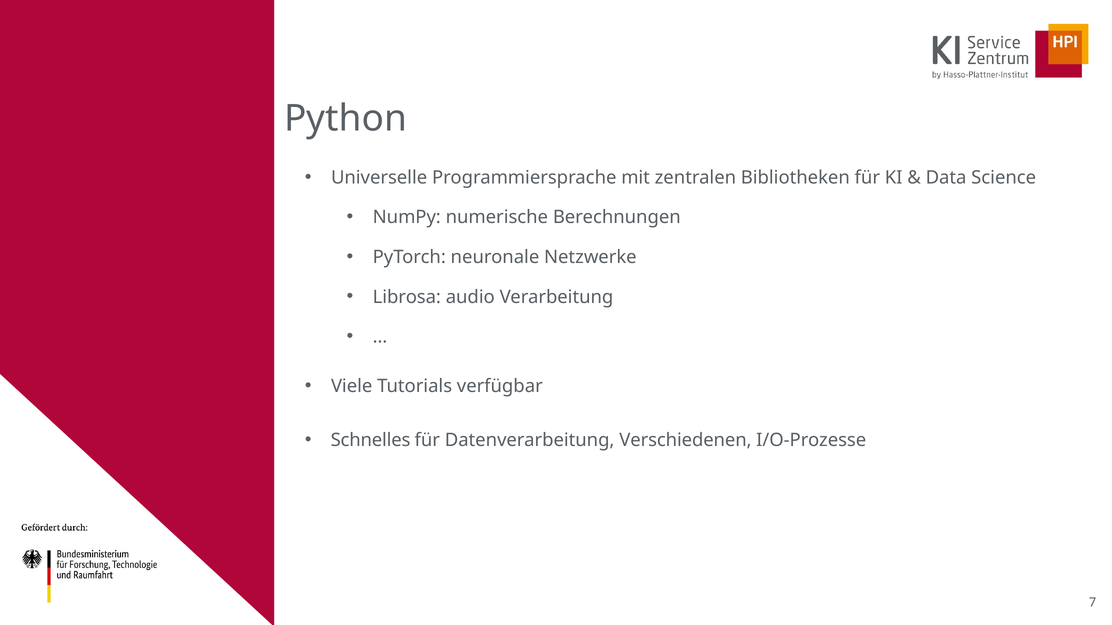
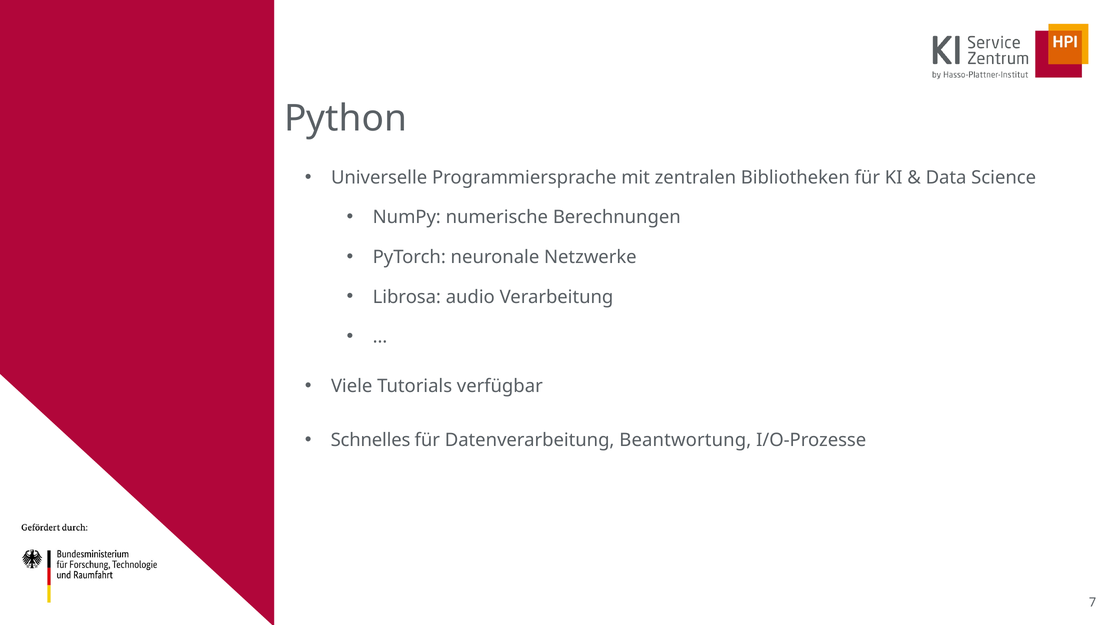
Verschiedenen: Verschiedenen -> Beantwortung
